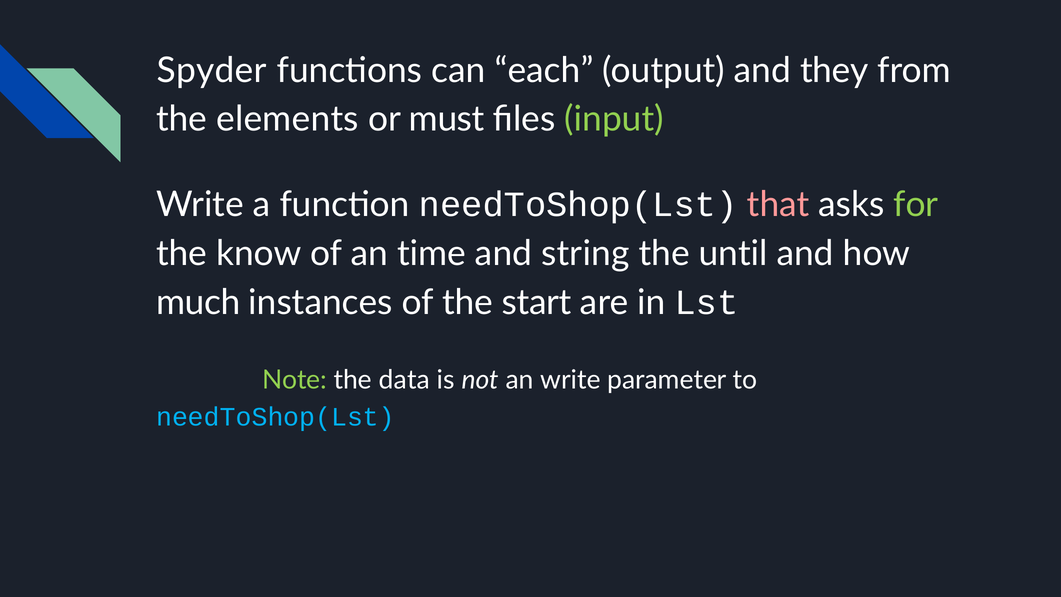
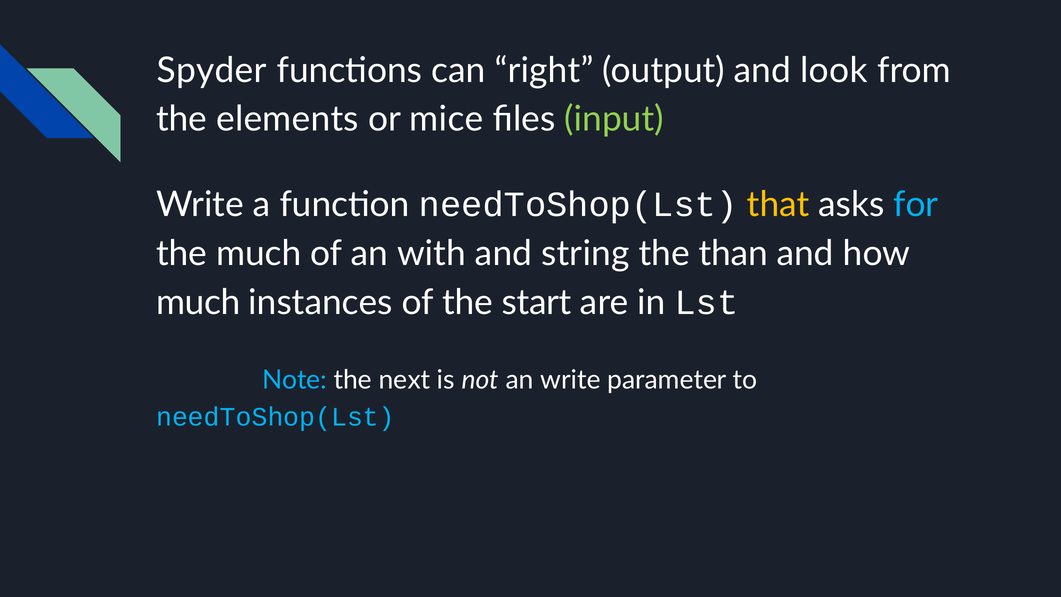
each: each -> right
they: they -> look
must: must -> mice
that colour: pink -> yellow
for colour: light green -> light blue
the know: know -> much
time: time -> with
until: until -> than
Note colour: light green -> light blue
data: data -> next
